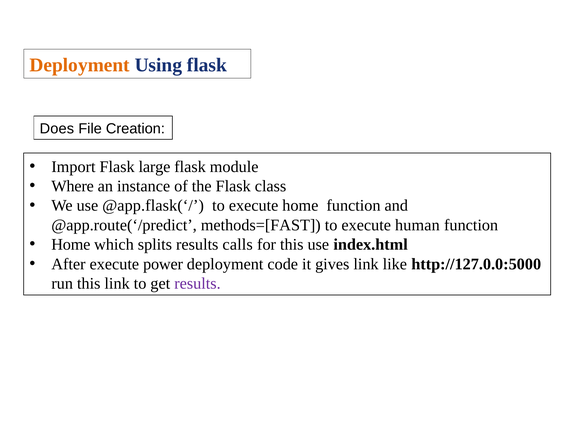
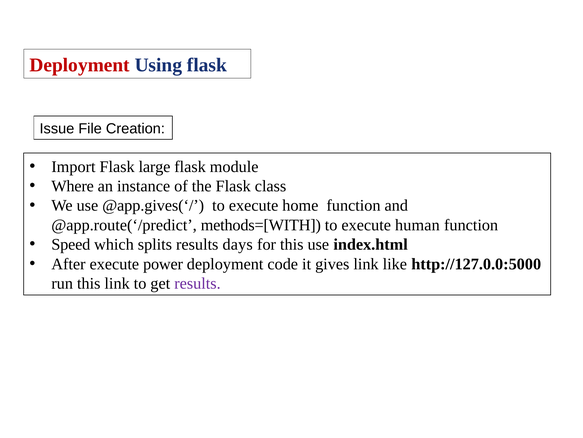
Deployment at (80, 65) colour: orange -> red
Does: Does -> Issue
@app.flask(‘/: @app.flask(‘/ -> @app.gives(‘/
methods=[FAST: methods=[FAST -> methods=[WITH
Home at (71, 244): Home -> Speed
calls: calls -> days
